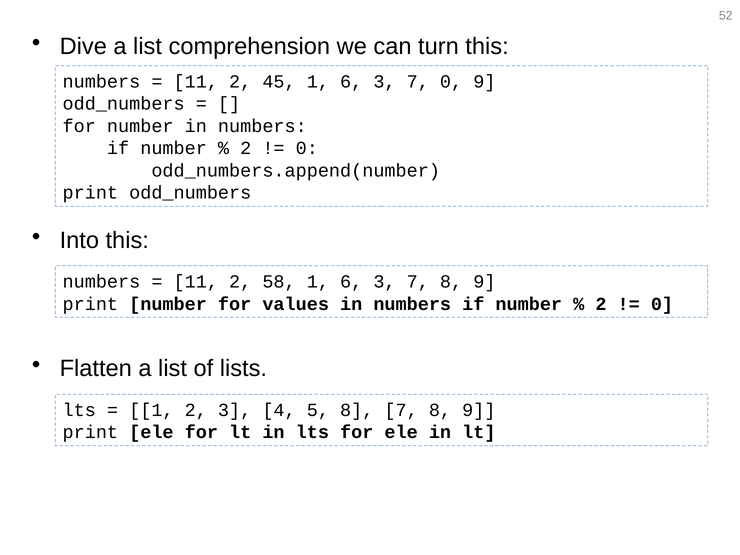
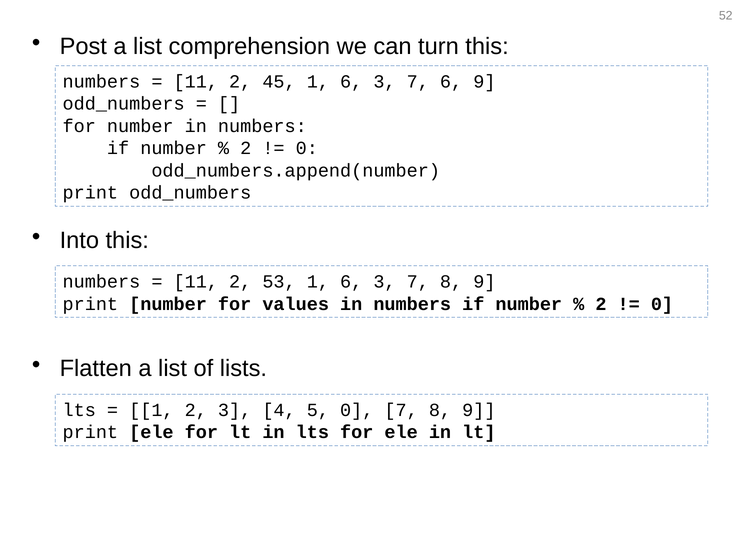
Dive: Dive -> Post
7 0: 0 -> 6
58: 58 -> 53
5 8: 8 -> 0
